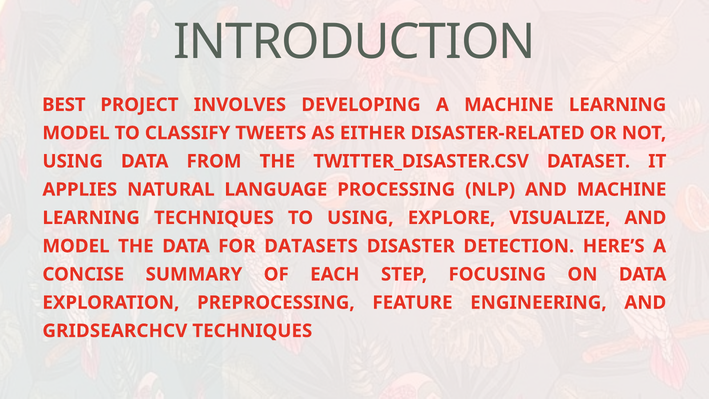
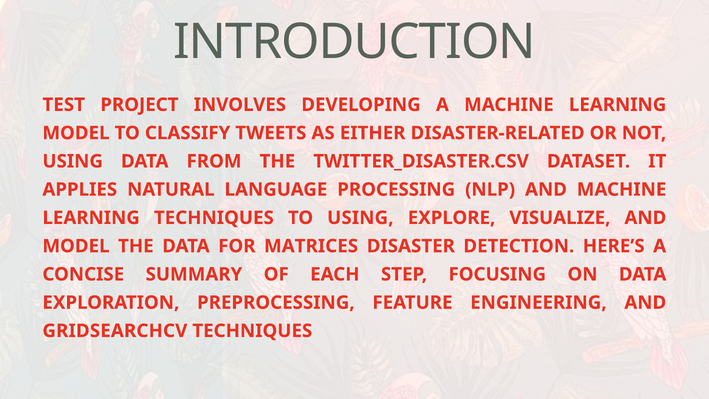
BEST: BEST -> TEST
DATASETS: DATASETS -> MATRICES
